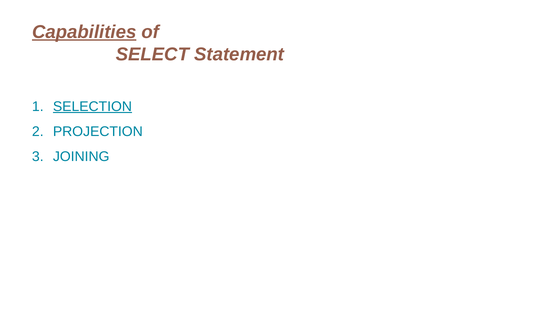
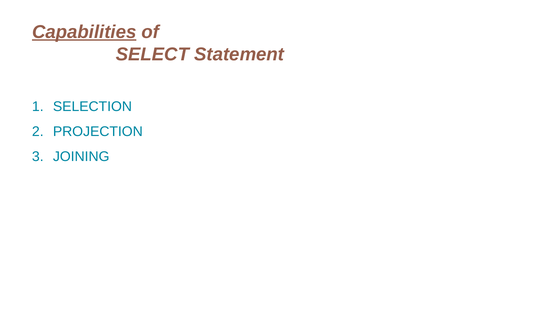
SELECTION underline: present -> none
